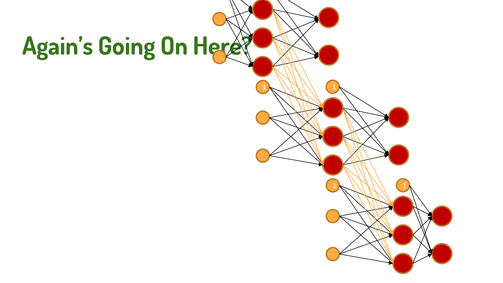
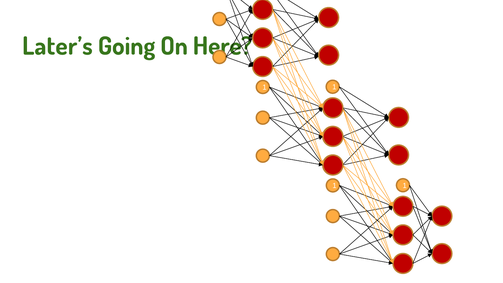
Again’s: Again’s -> Later’s
